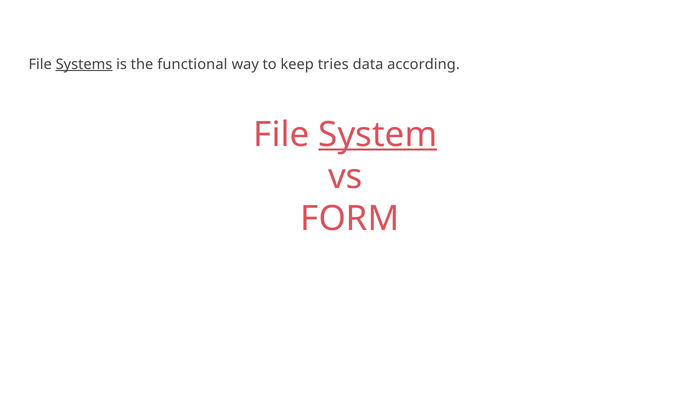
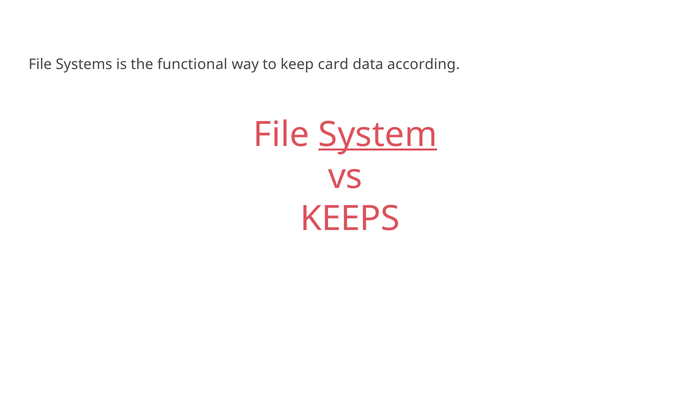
Systems underline: present -> none
tries: tries -> card
FORM: FORM -> KEEPS
